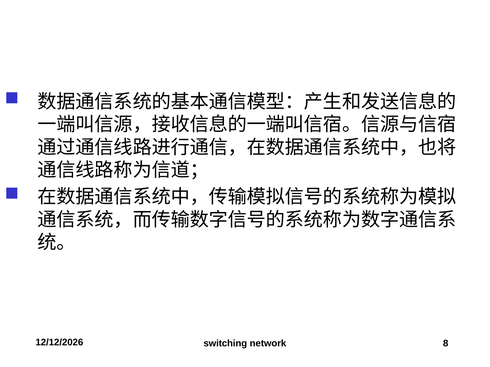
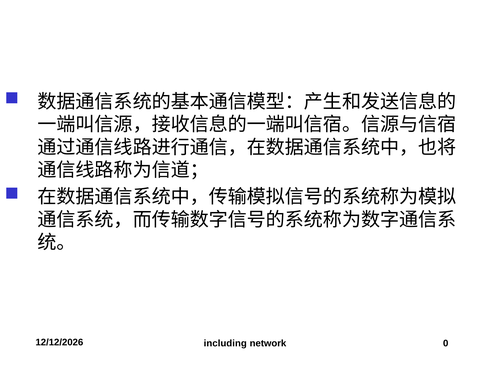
switching: switching -> including
8: 8 -> 0
